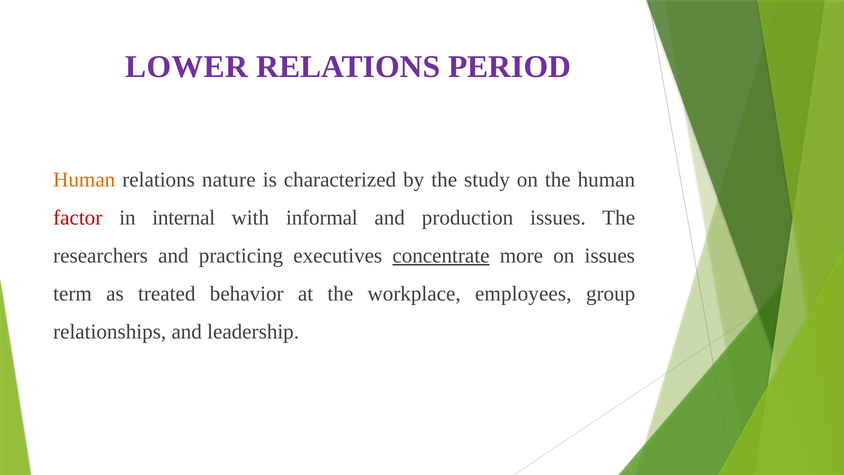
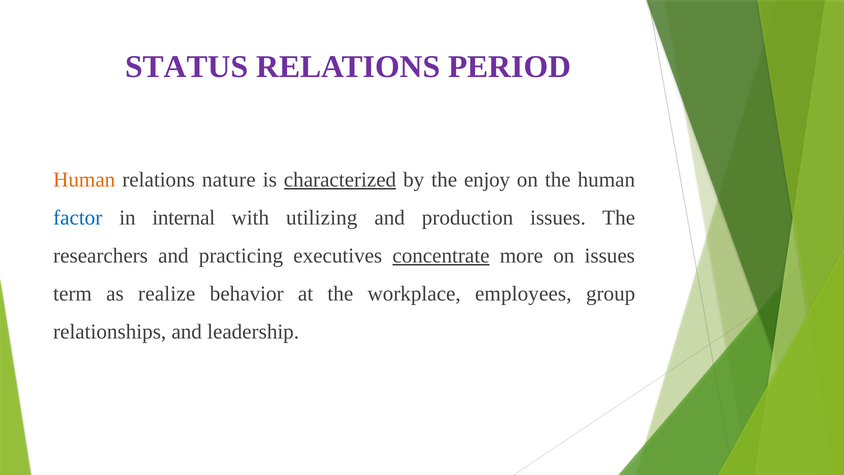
LOWER: LOWER -> STATUS
characterized underline: none -> present
study: study -> enjoy
factor colour: red -> blue
informal: informal -> utilizing
treated: treated -> realize
